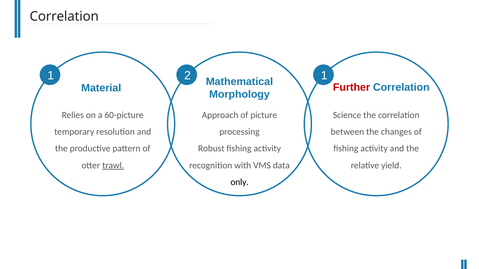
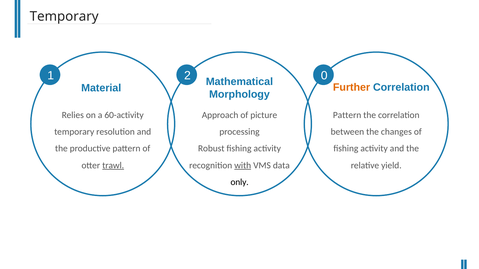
Correlation at (64, 16): Correlation -> Temporary
2 1: 1 -> 0
Further colour: red -> orange
60-picture: 60-picture -> 60-activity
Science at (347, 115): Science -> Pattern
with underline: none -> present
